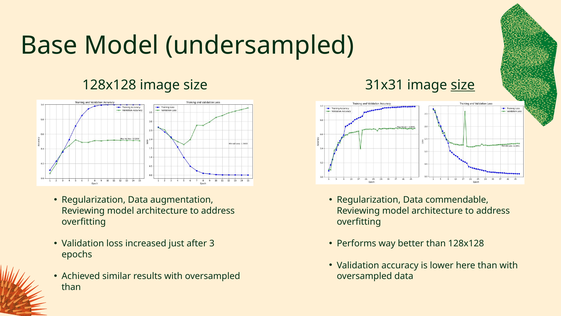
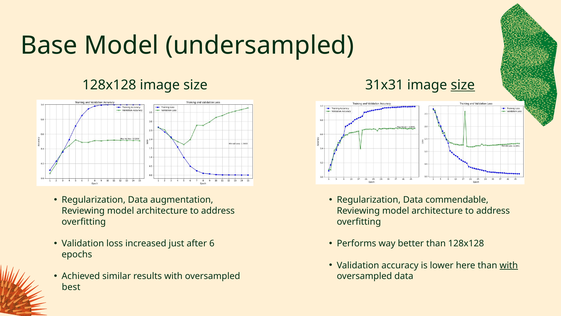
3: 3 -> 6
with at (509, 265) underline: none -> present
than at (71, 287): than -> best
